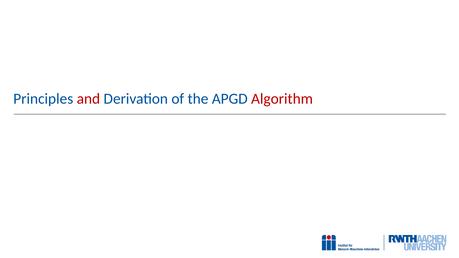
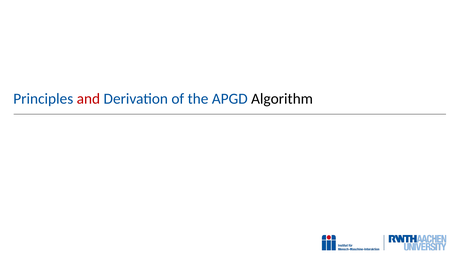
Algorithm colour: red -> black
